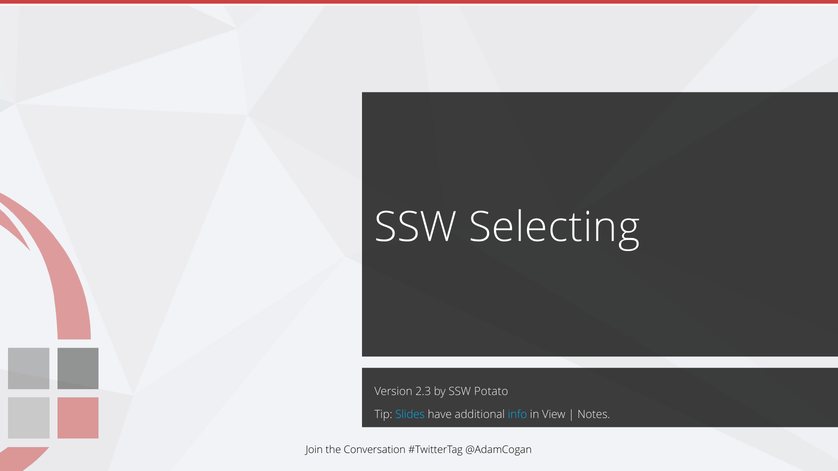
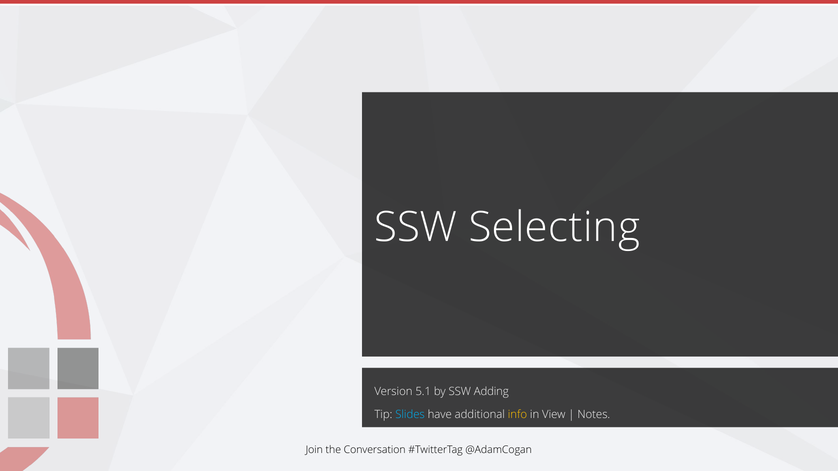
2.3: 2.3 -> 5.1
Potato: Potato -> Adding
info colour: light blue -> yellow
